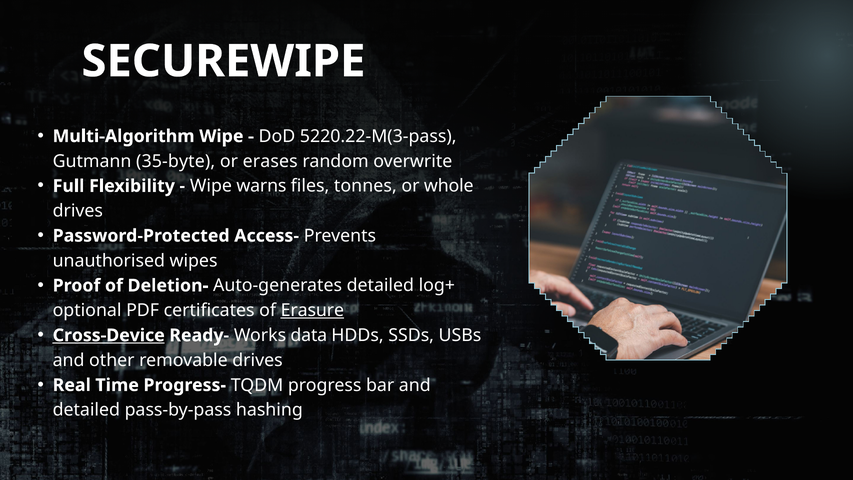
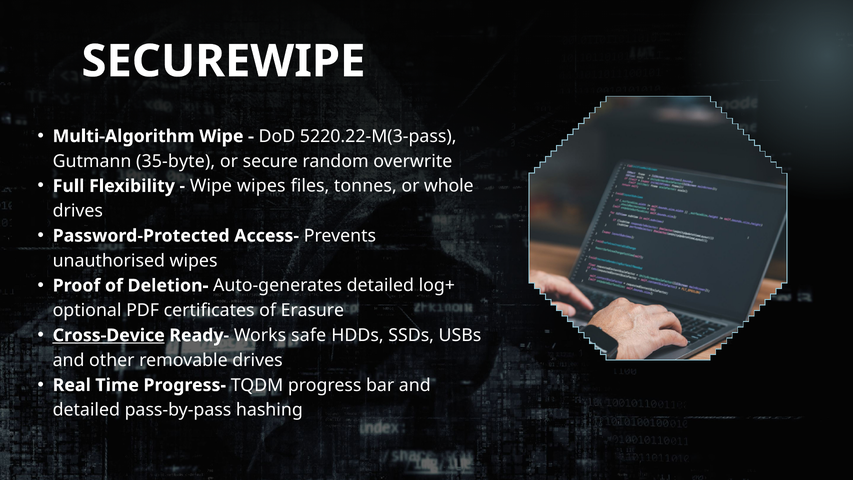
erases: erases -> secure
Wipe warns: warns -> wipes
Erasure underline: present -> none
data: data -> safe
